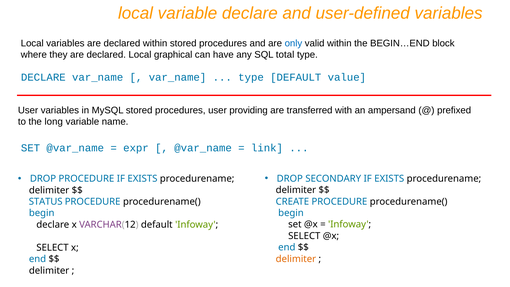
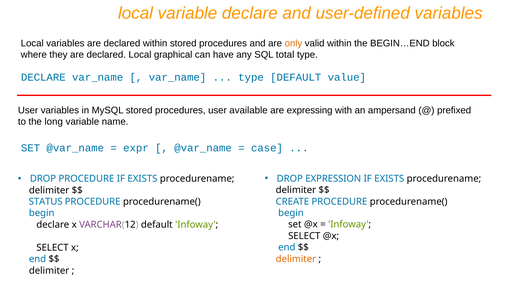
only colour: blue -> orange
providing: providing -> available
transferred: transferred -> expressing
link: link -> case
SECONDARY: SECONDARY -> EXPRESSION
